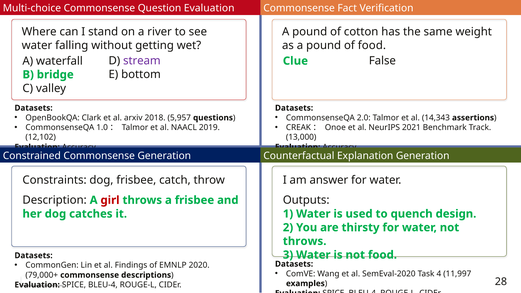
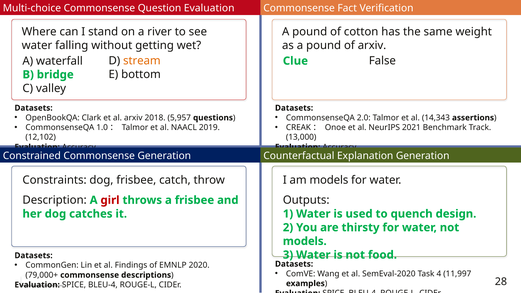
of food: food -> arxiv
stream colour: purple -> orange
am answer: answer -> models
throws at (305, 241): throws -> models
